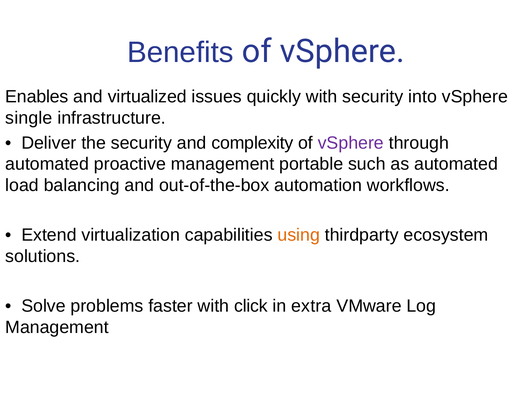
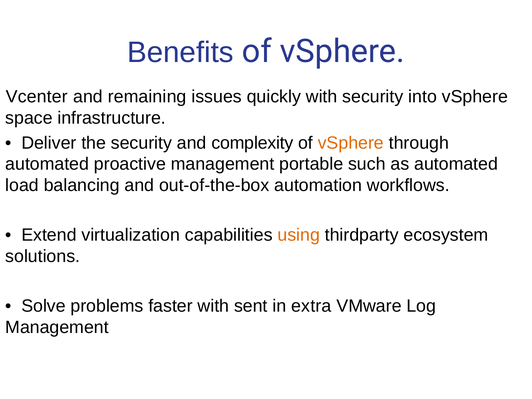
Enables: Enables -> Vcenter
virtualized: virtualized -> remaining
single: single -> space
vSphere at (351, 143) colour: purple -> orange
click: click -> sent
